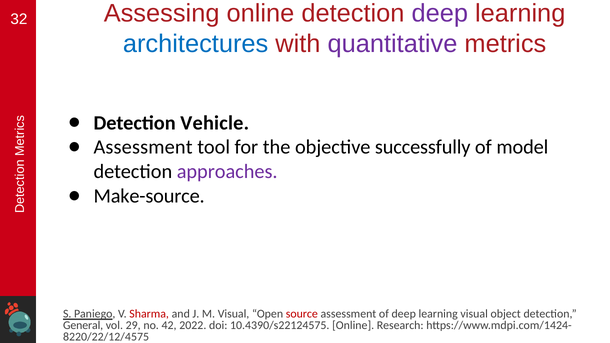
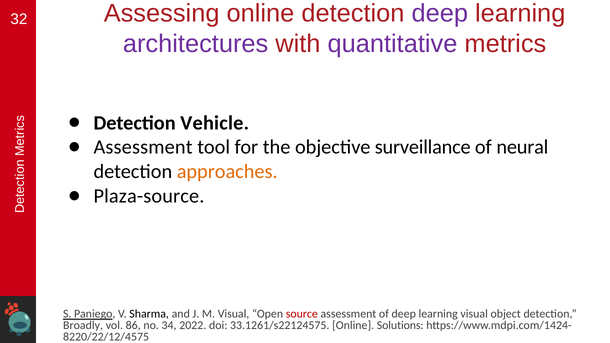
architectures colour: blue -> purple
successfully: successfully -> surveillance
model: model -> neural
approaches colour: purple -> orange
Make-source: Make-source -> Plaza-source
Sharma colour: red -> black
General: General -> Broadly
29: 29 -> 86
42: 42 -> 34
10.4390/s22124575: 10.4390/s22124575 -> 33.1261/s22124575
Research: Research -> Solutions
